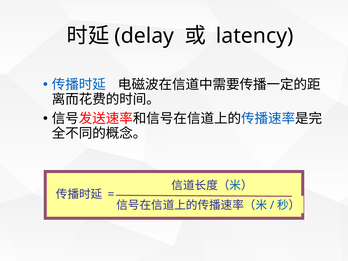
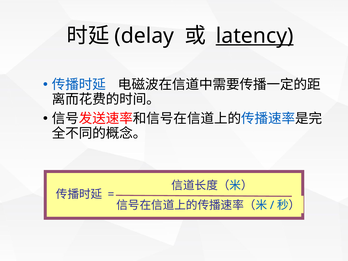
latency underline: none -> present
